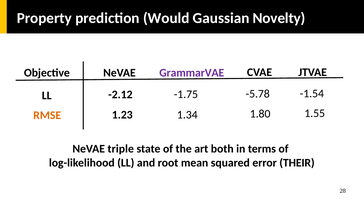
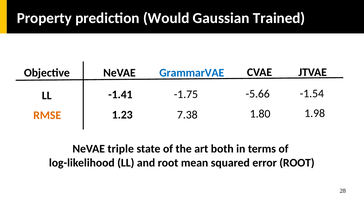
Novelty: Novelty -> Trained
GrammarVAE colour: purple -> blue
-5.78: -5.78 -> -5.66
-2.12: -2.12 -> -1.41
1.34: 1.34 -> 7.38
1.55: 1.55 -> 1.98
error THEIR: THEIR -> ROOT
